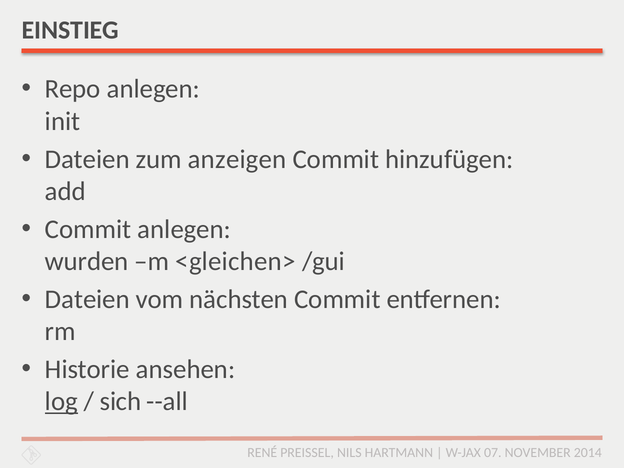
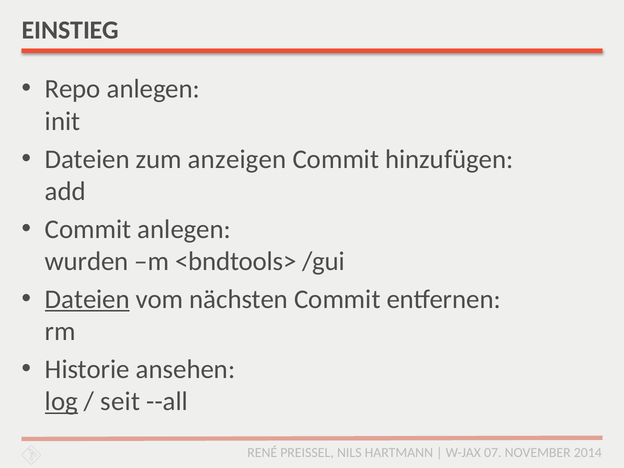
<gleichen>: <gleichen> -> <bndtools>
Dateien at (87, 299) underline: none -> present
sich: sich -> seit
